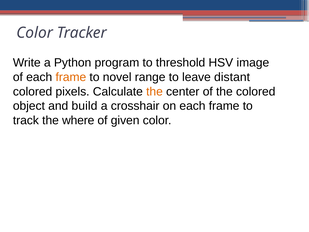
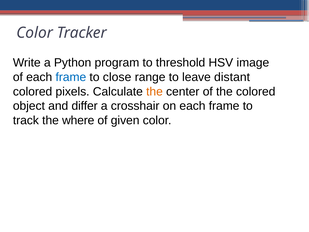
frame at (71, 77) colour: orange -> blue
novel: novel -> close
build: build -> differ
